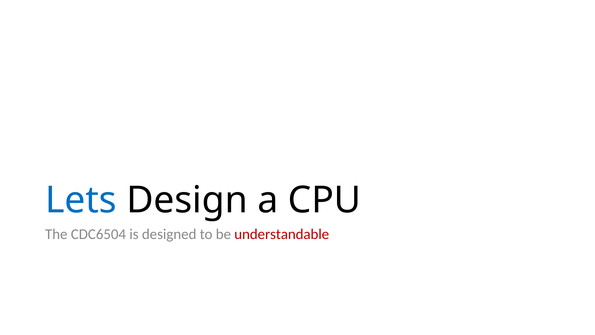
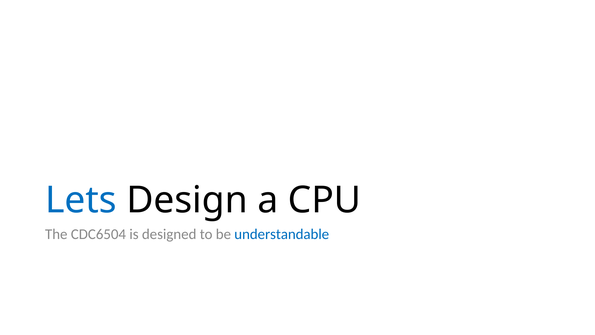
understandable colour: red -> blue
